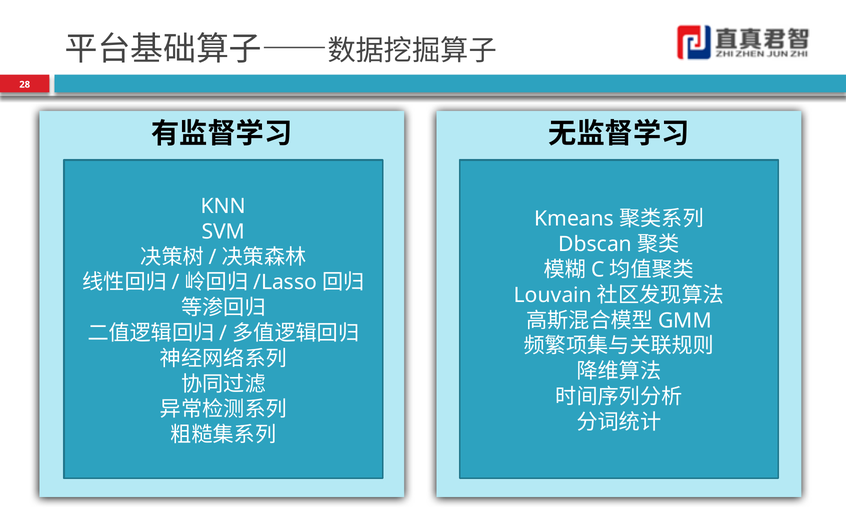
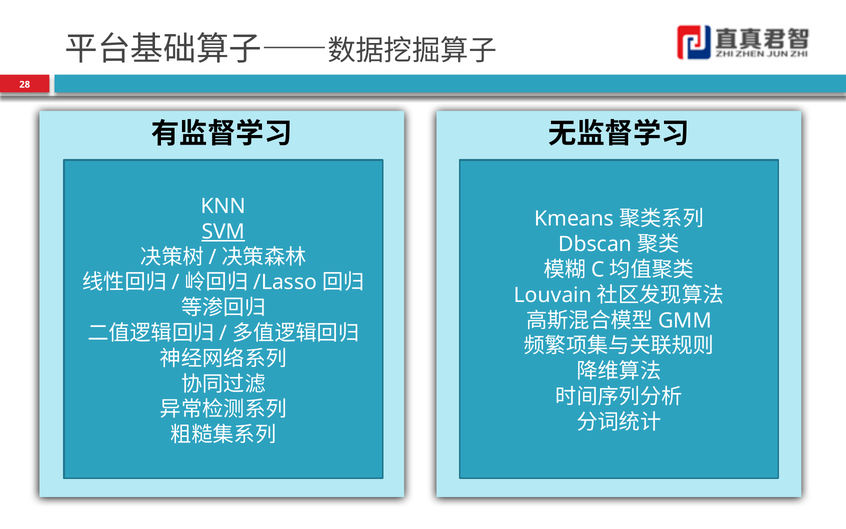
SVM underline: none -> present
